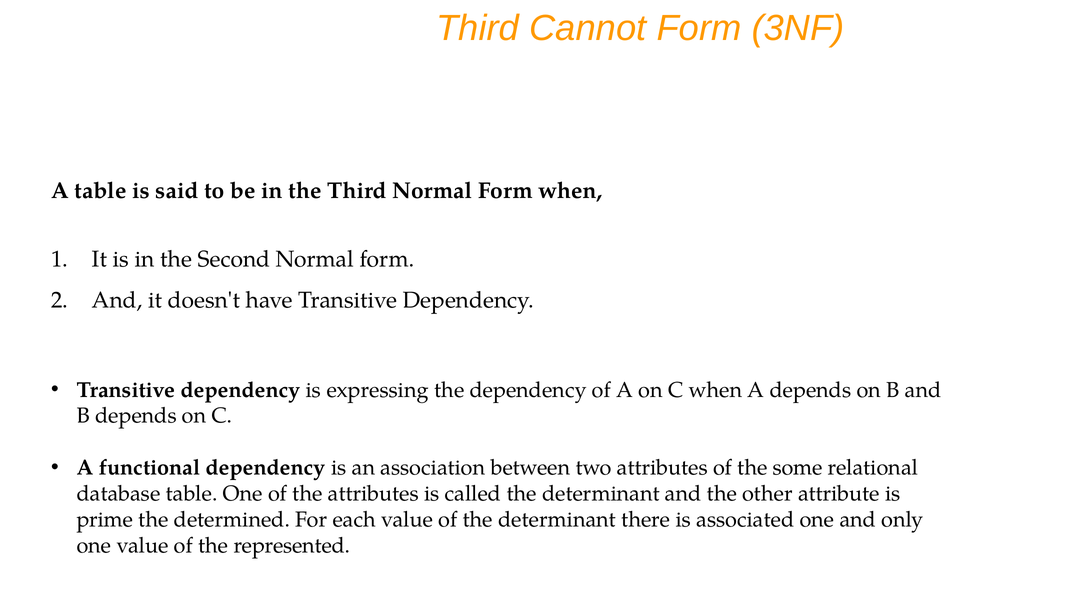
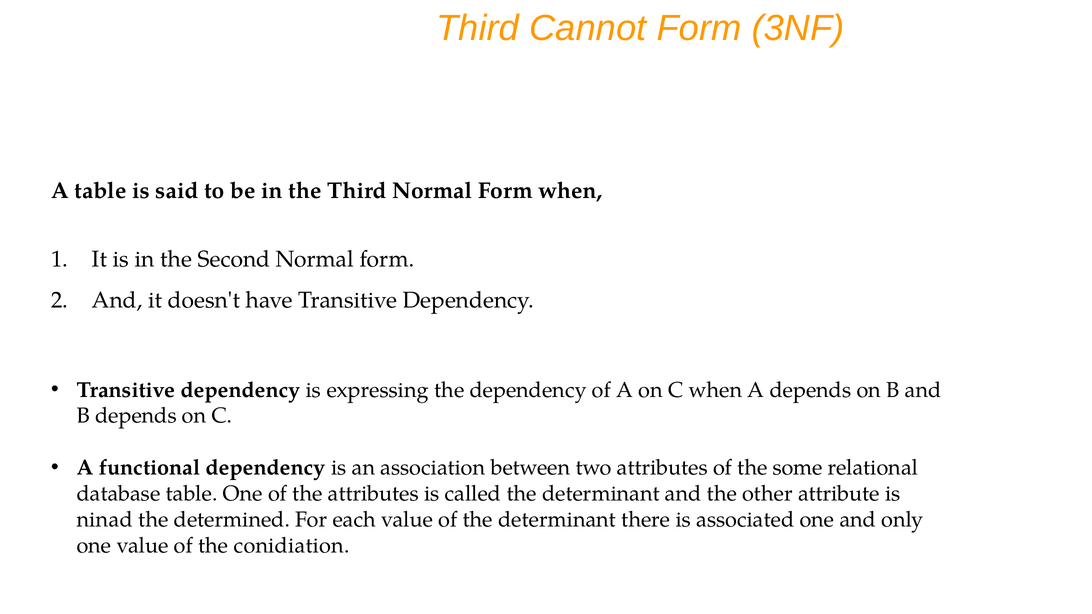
prime: prime -> ninad
represented: represented -> conidiation
